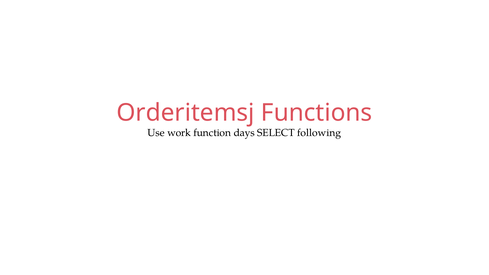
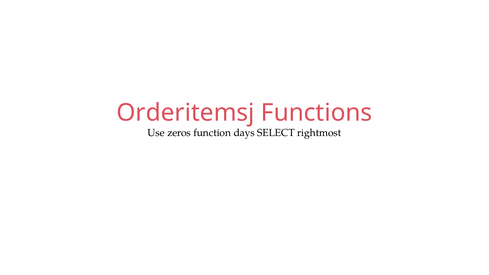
work: work -> zeros
following: following -> rightmost
